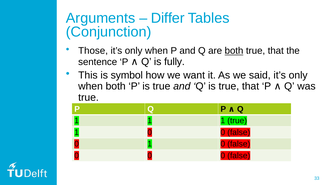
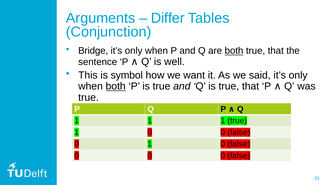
Those: Those -> Bridge
fully: fully -> well
both at (116, 86) underline: none -> present
